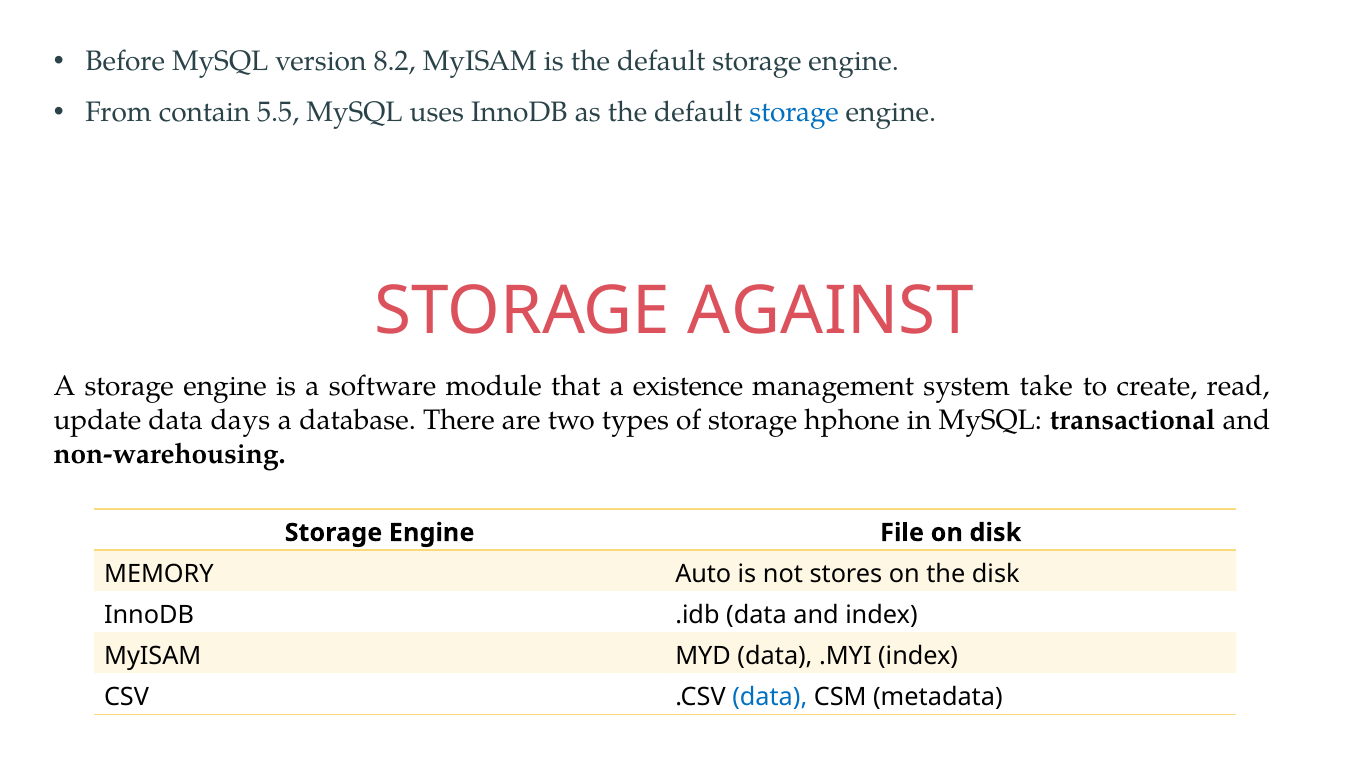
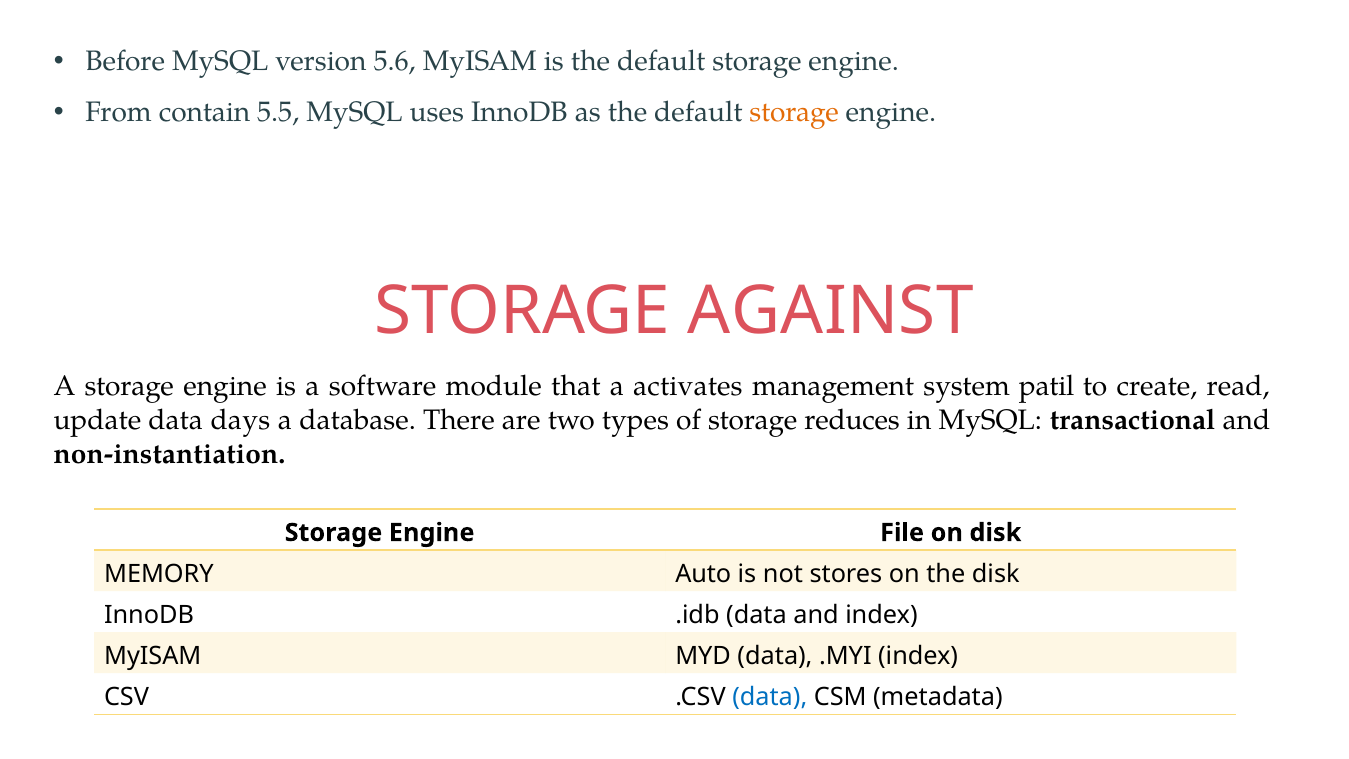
8.2: 8.2 -> 5.6
storage at (794, 112) colour: blue -> orange
existence: existence -> activates
take: take -> patil
hphone: hphone -> reduces
non-warehousing: non-warehousing -> non-instantiation
